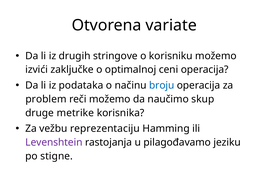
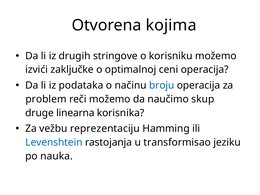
variate: variate -> kojima
metrike: metrike -> linearna
Levenshtein colour: purple -> blue
pilagođavamo: pilagođavamo -> transformisao
stigne: stigne -> nauka
